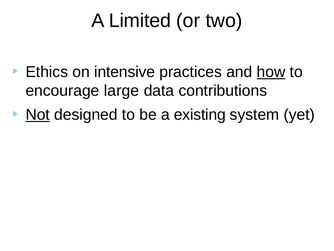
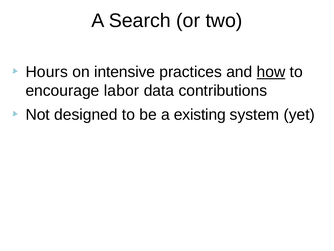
Limited: Limited -> Search
Ethics: Ethics -> Hours
large: large -> labor
Not underline: present -> none
